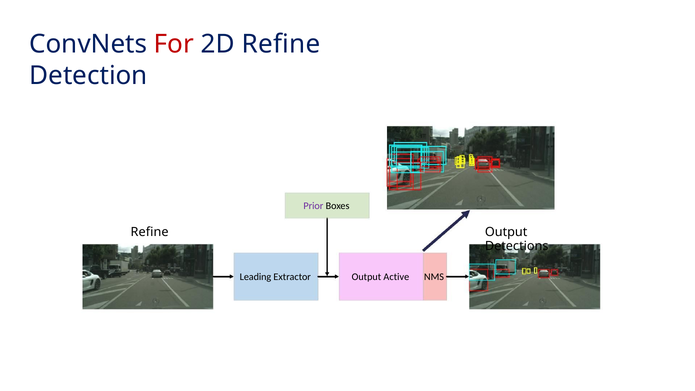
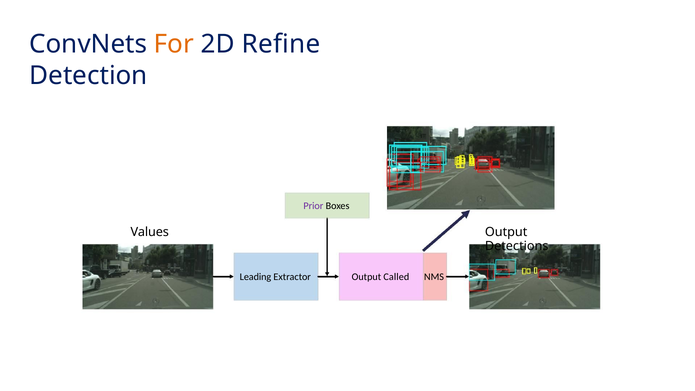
For colour: red -> orange
Refine at (150, 232): Refine -> Values
Active: Active -> Called
